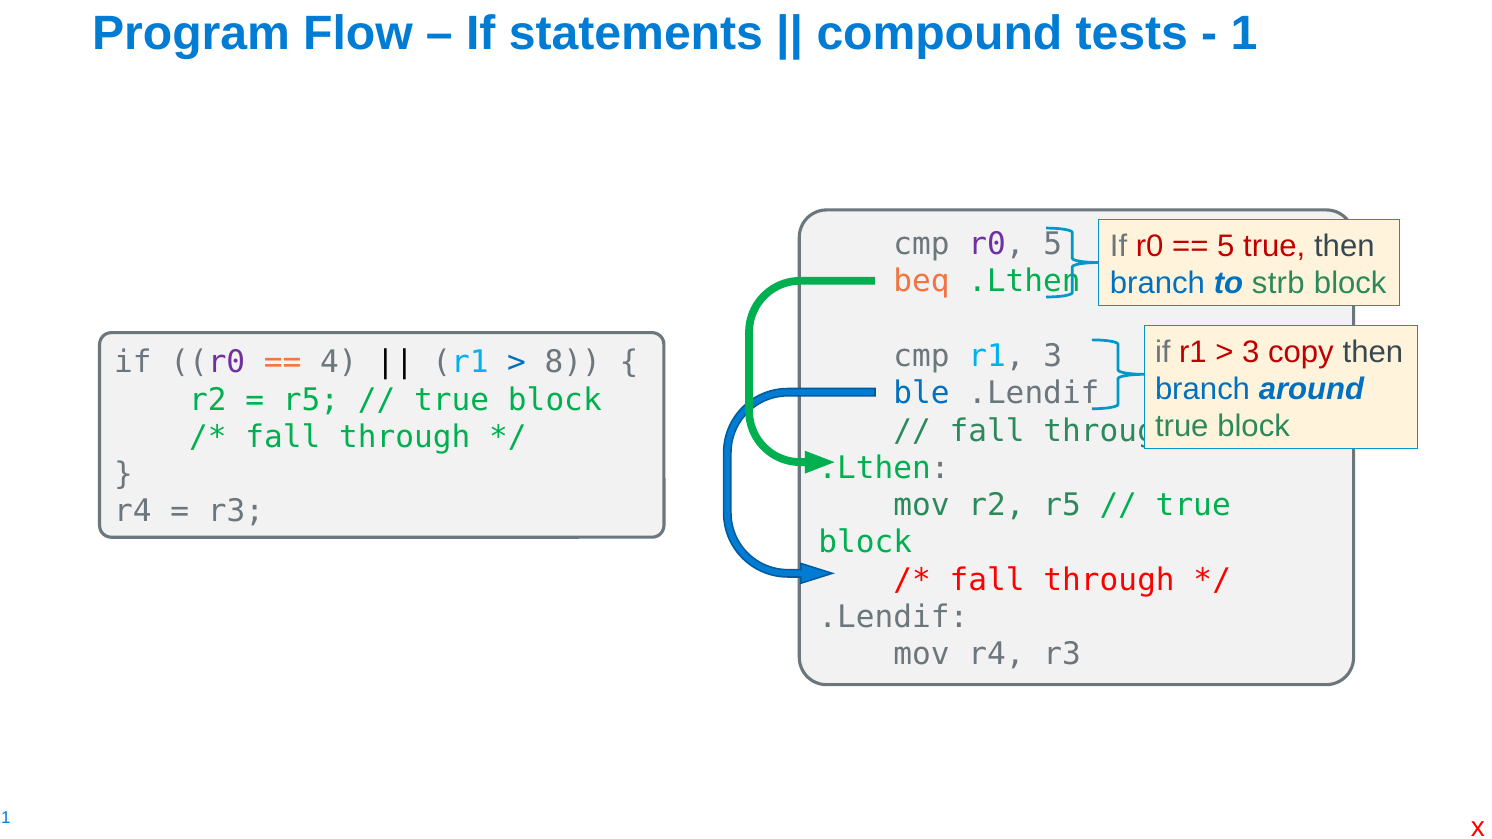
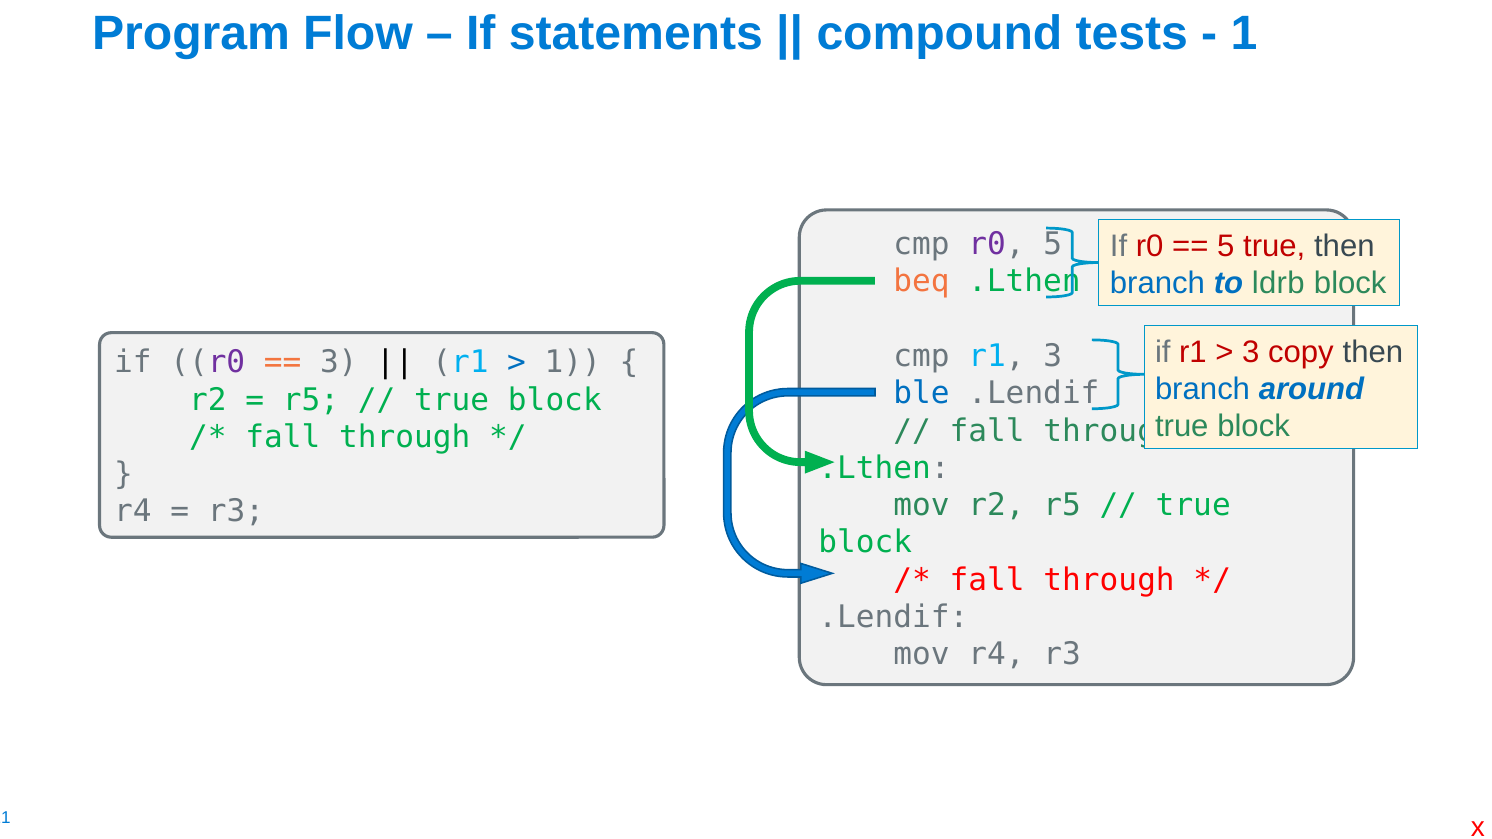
strb: strb -> ldrb
4 at (339, 363): 4 -> 3
8 at (573, 363): 8 -> 1
